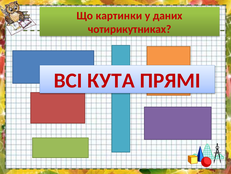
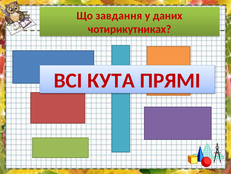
картинки: картинки -> завдання
